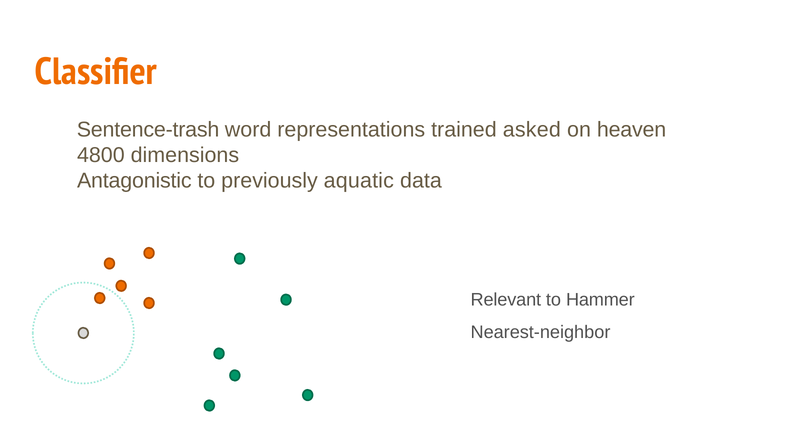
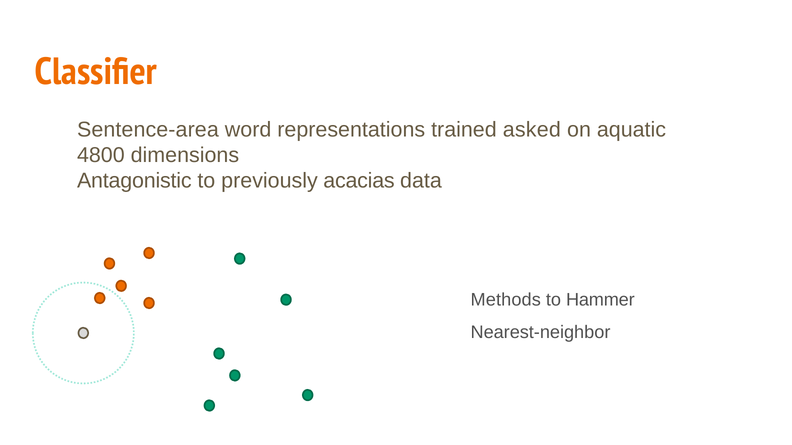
Sentence-trash: Sentence-trash -> Sentence-area
heaven: heaven -> aquatic
aquatic: aquatic -> acacias
Relevant: Relevant -> Methods
